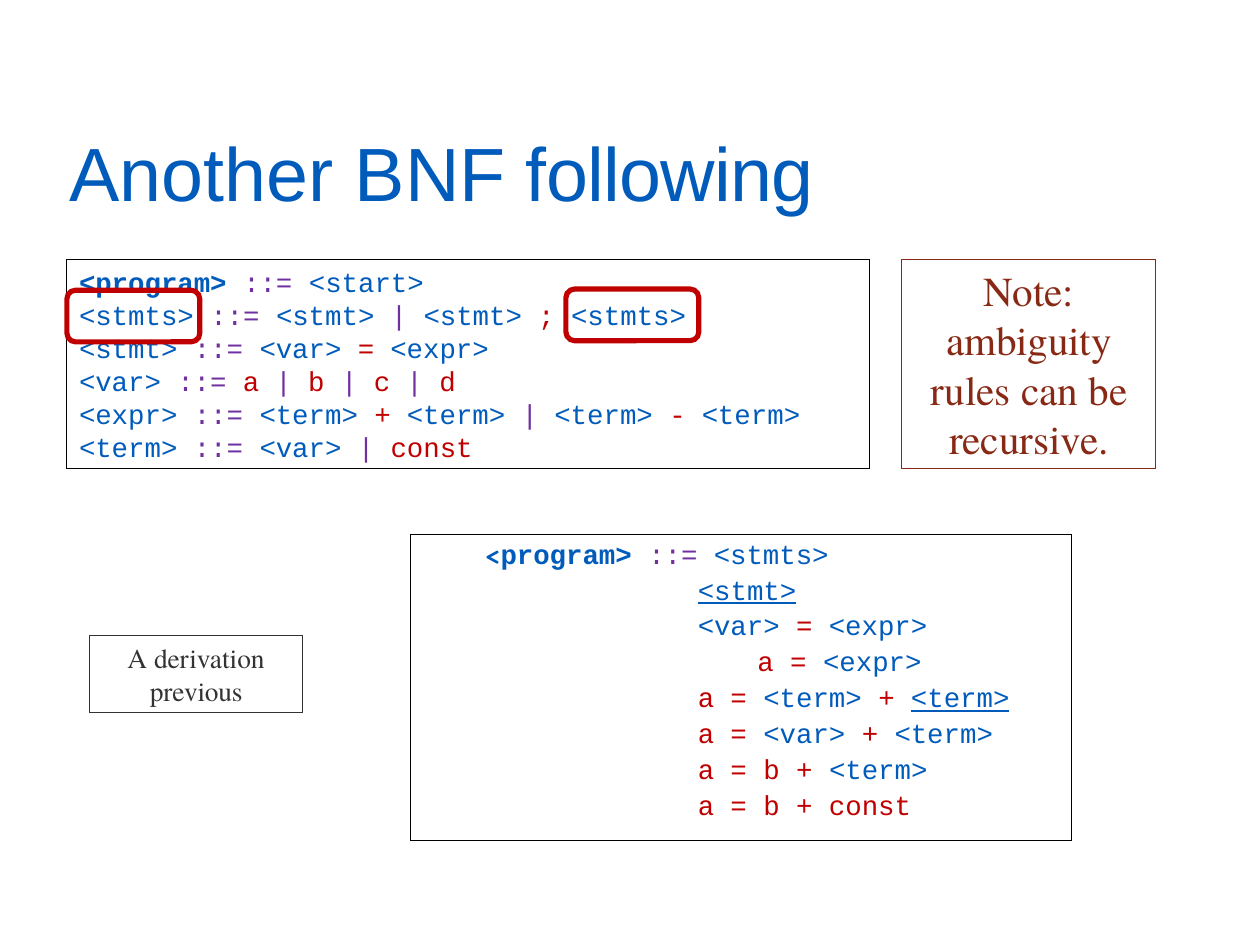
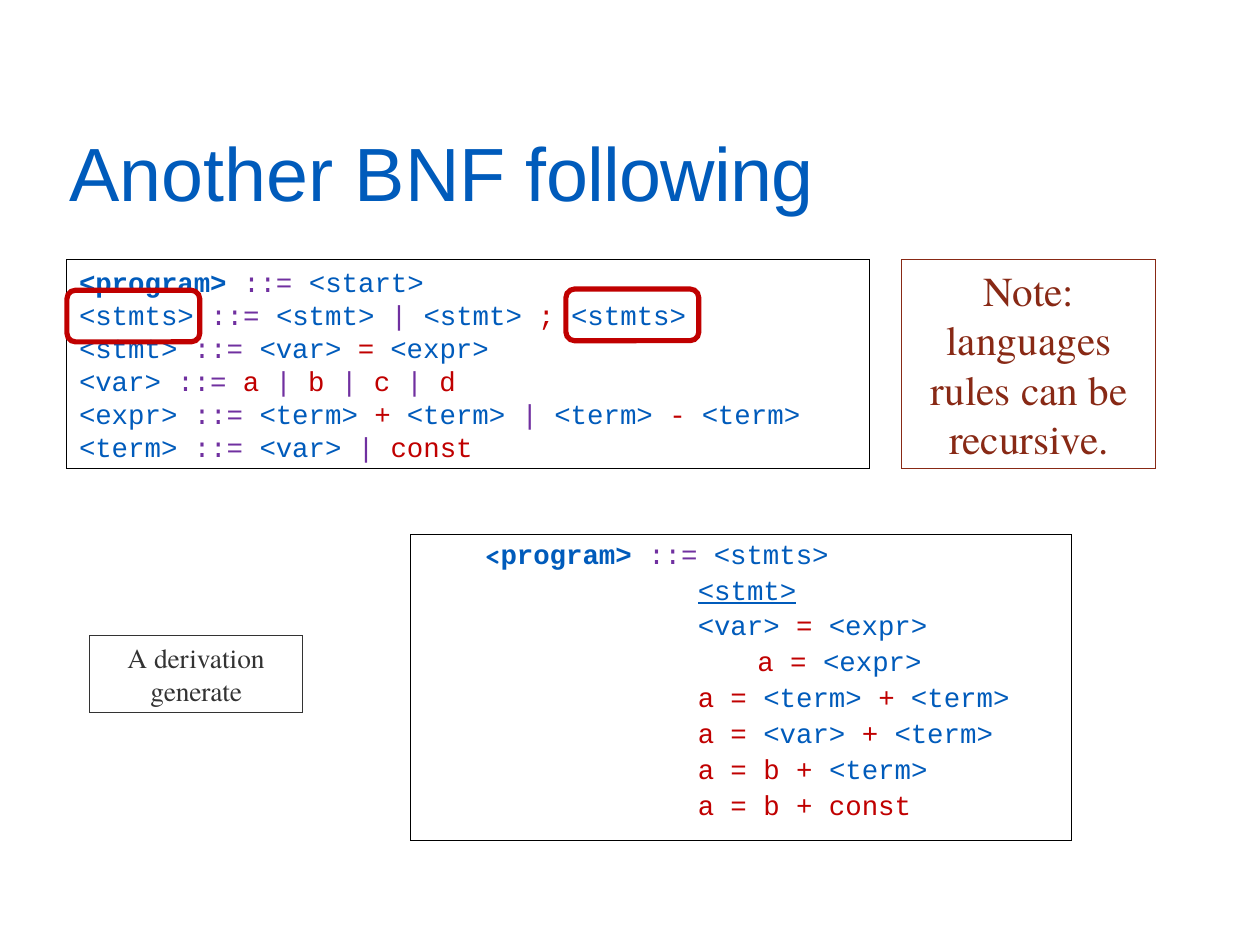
ambiguity: ambiguity -> languages
previous: previous -> generate
<term> at (960, 699) underline: present -> none
